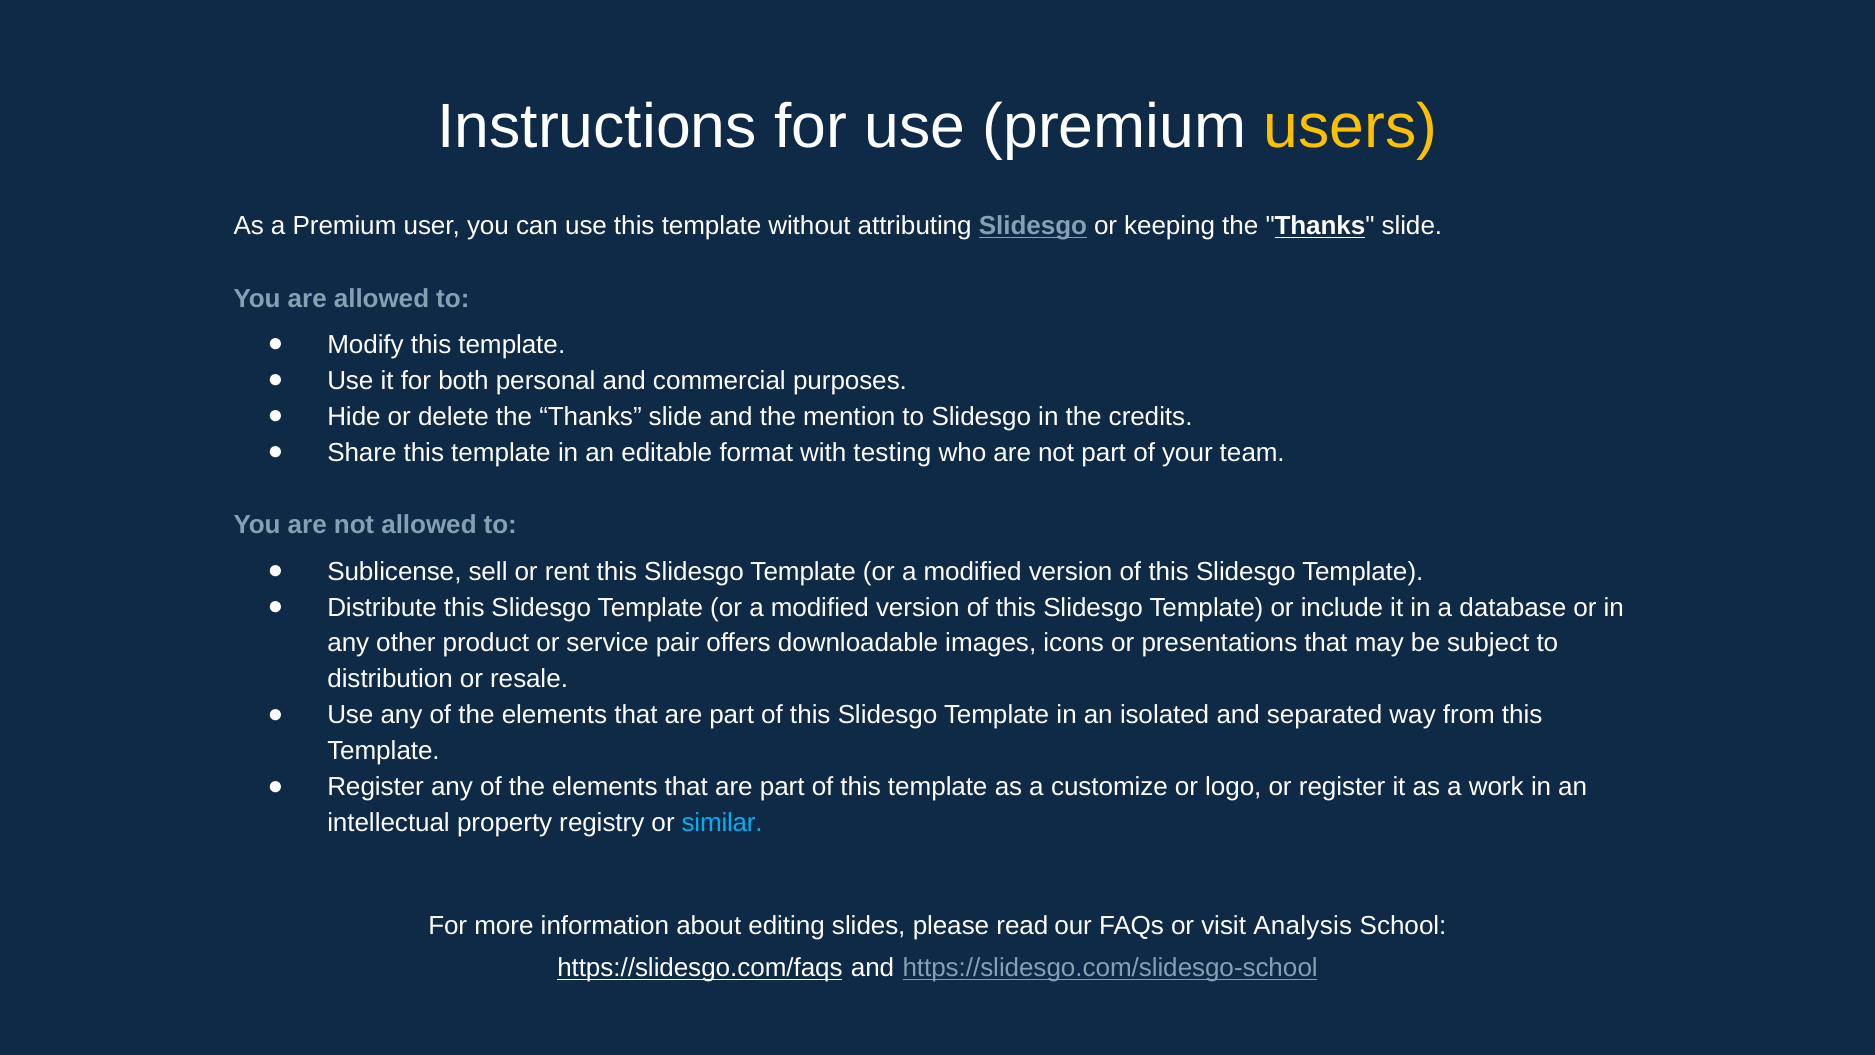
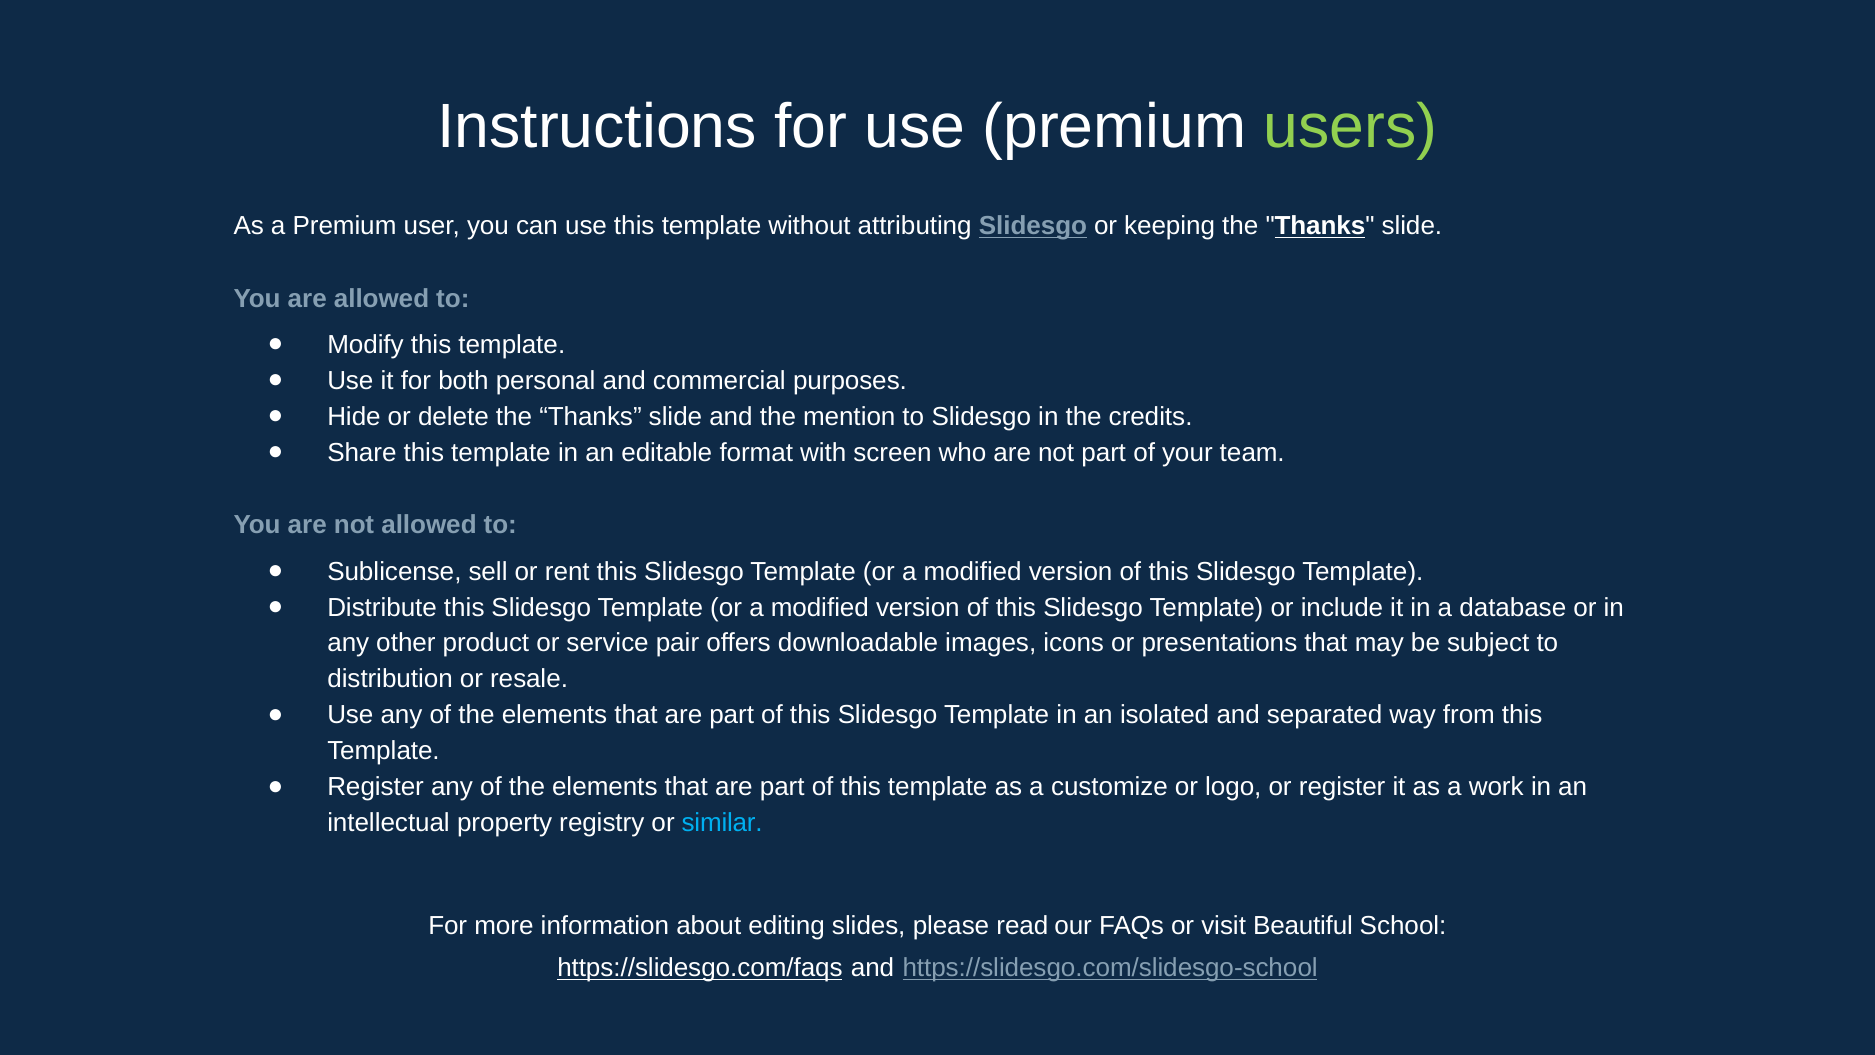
users colour: yellow -> light green
testing: testing -> screen
Analysis: Analysis -> Beautiful
